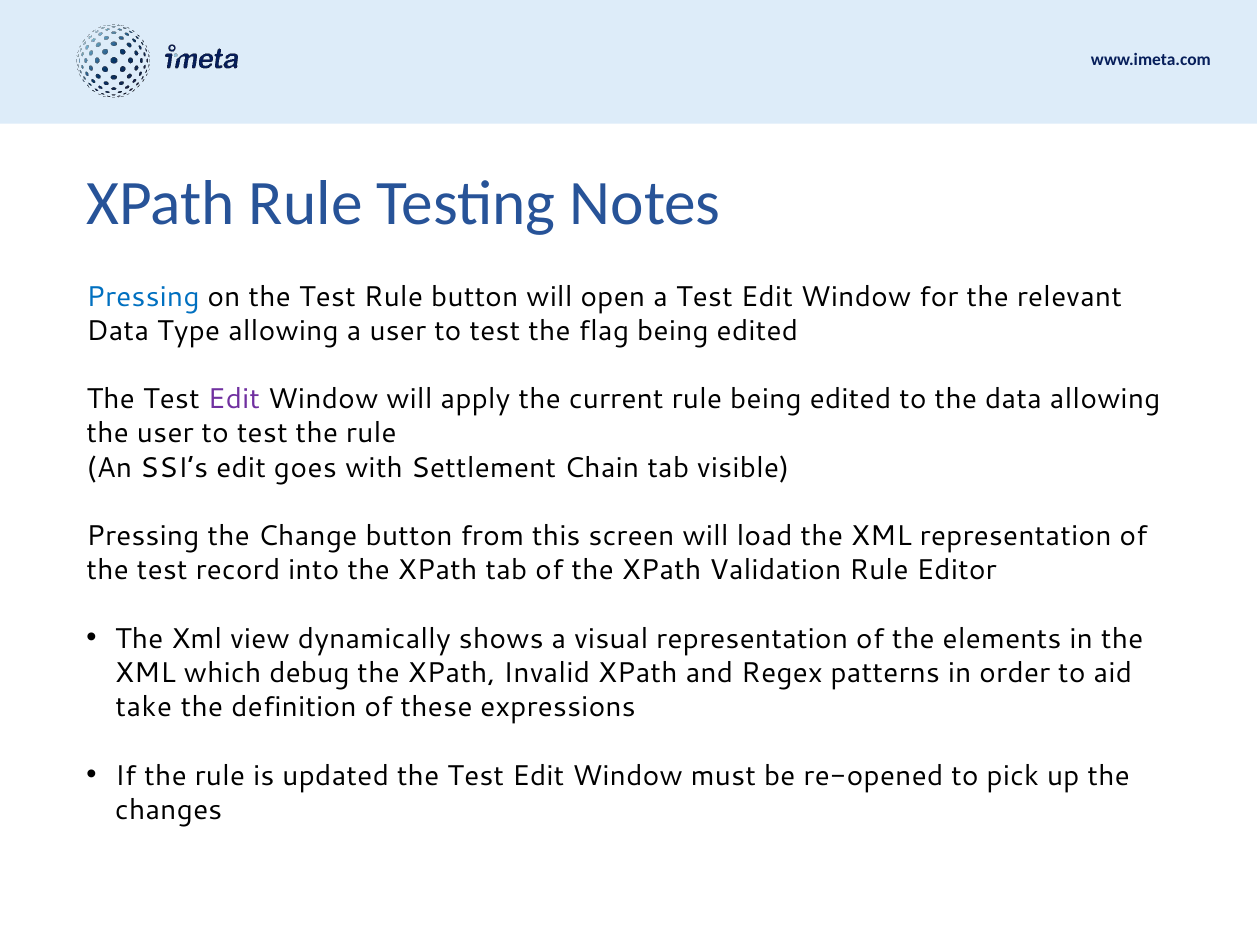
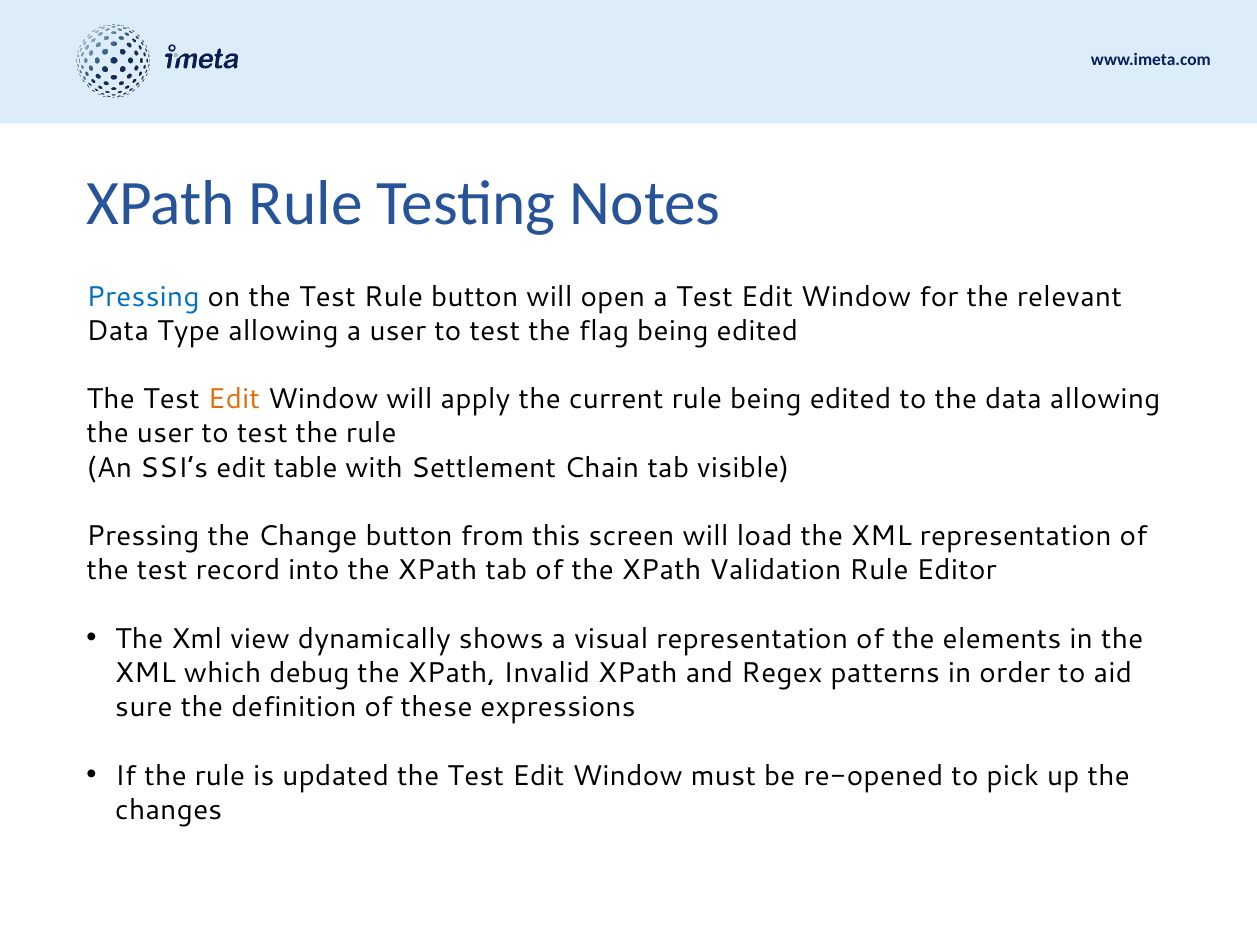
Edit at (234, 399) colour: purple -> orange
goes: goes -> table
take: take -> sure
